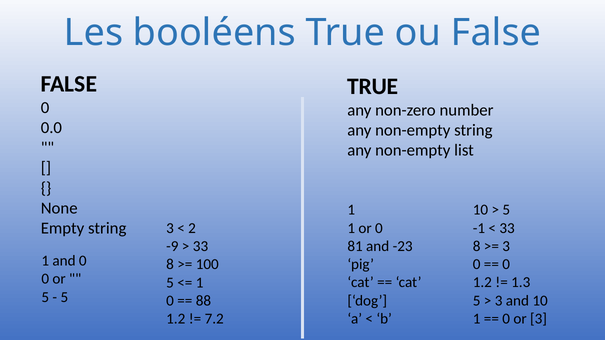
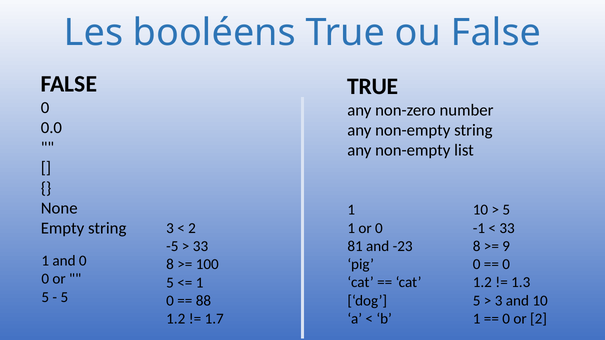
3 at (506, 246): 3 -> 9
-9: -9 -> -5
or 3: 3 -> 2
7.2: 7.2 -> 1.7
